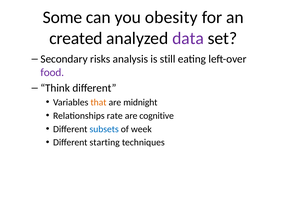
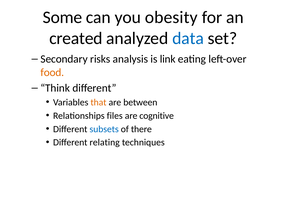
data colour: purple -> blue
still: still -> link
food colour: purple -> orange
midnight: midnight -> between
rate: rate -> files
week: week -> there
starting: starting -> relating
